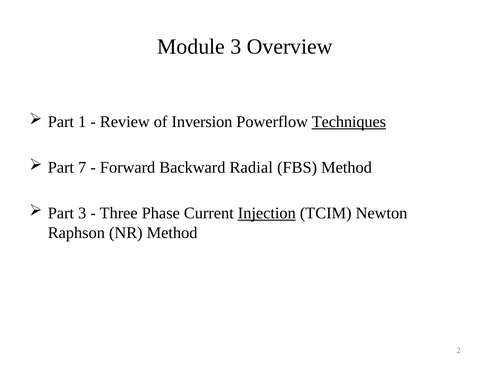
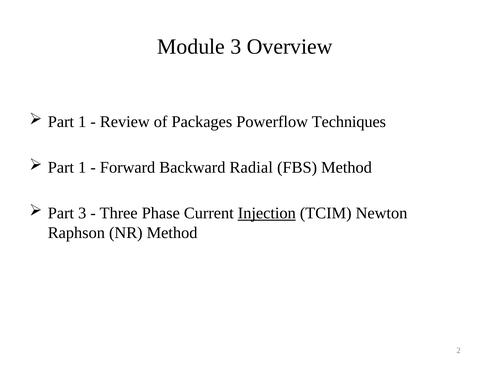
Inversion: Inversion -> Packages
Techniques underline: present -> none
7 at (82, 168): 7 -> 1
